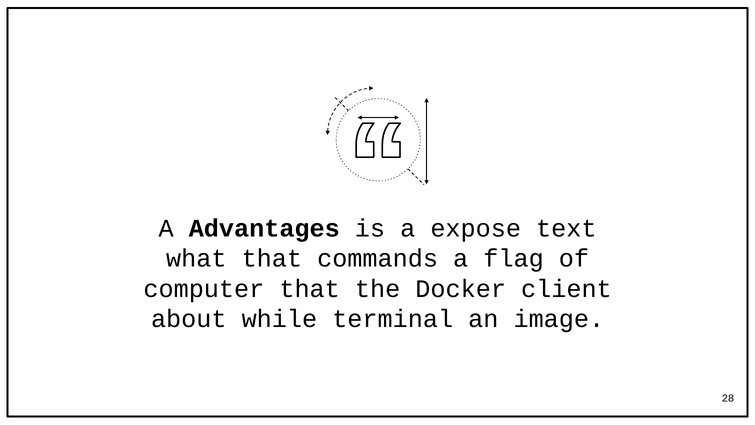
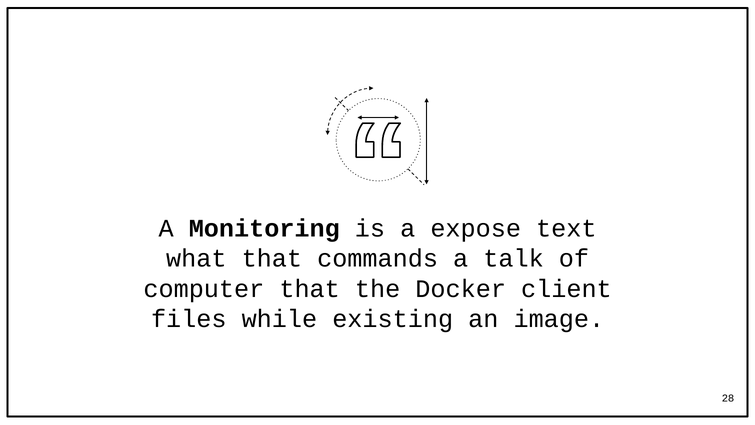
Advantages: Advantages -> Monitoring
flag: flag -> talk
about: about -> files
terminal: terminal -> existing
